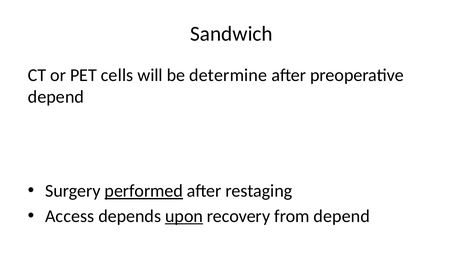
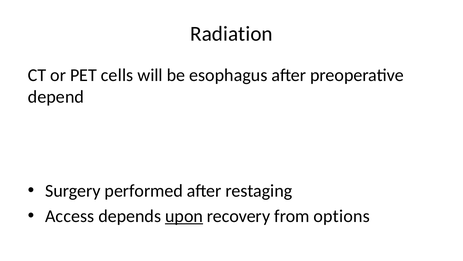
Sandwich: Sandwich -> Radiation
determine: determine -> esophagus
performed underline: present -> none
from depend: depend -> options
